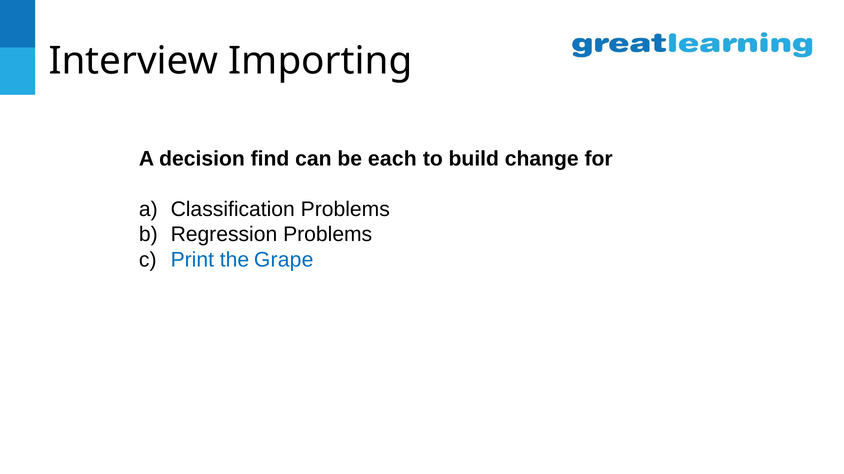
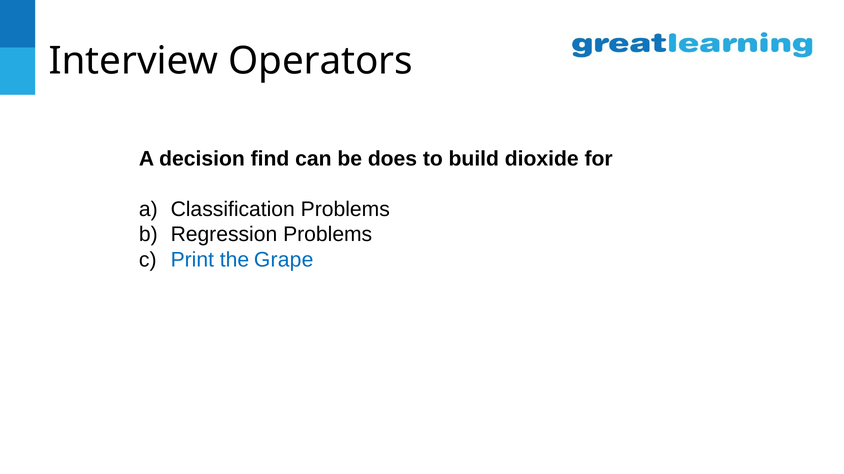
Importing: Importing -> Operators
each: each -> does
change: change -> dioxide
